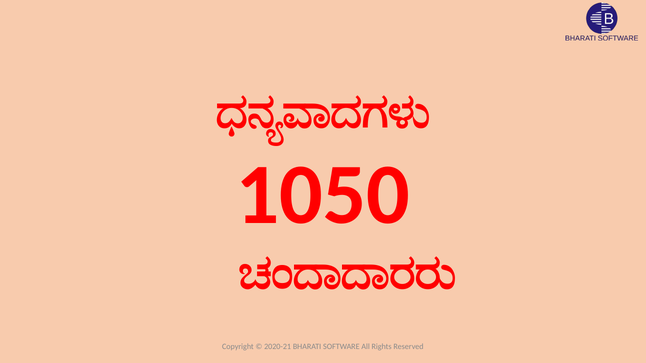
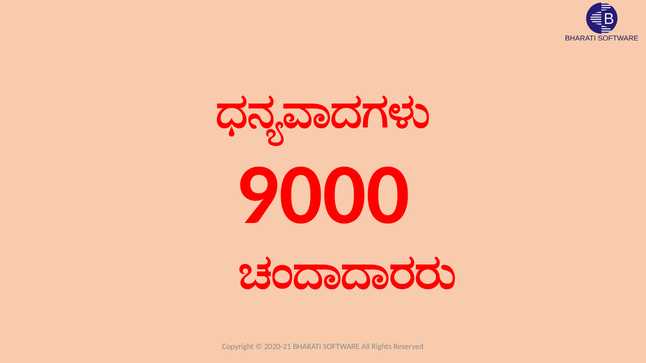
1050: 1050 -> 9000
